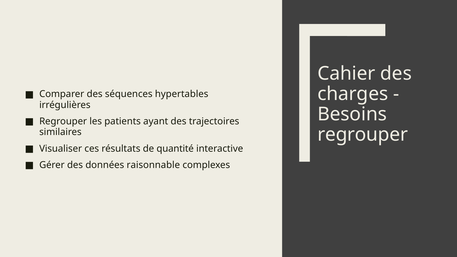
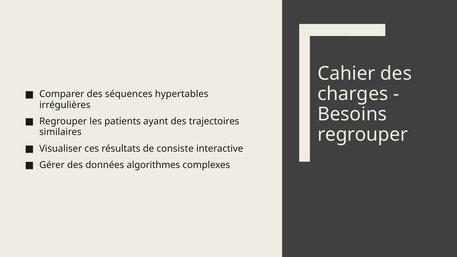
quantité: quantité -> consiste
raisonnable: raisonnable -> algorithmes
